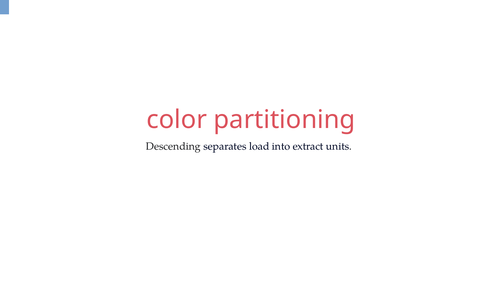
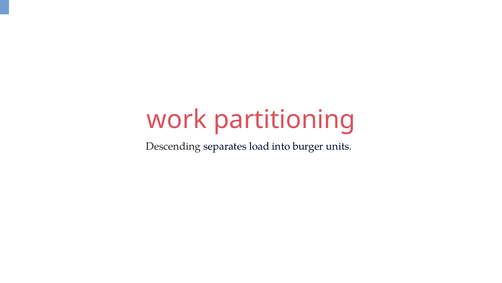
color: color -> work
extract: extract -> burger
